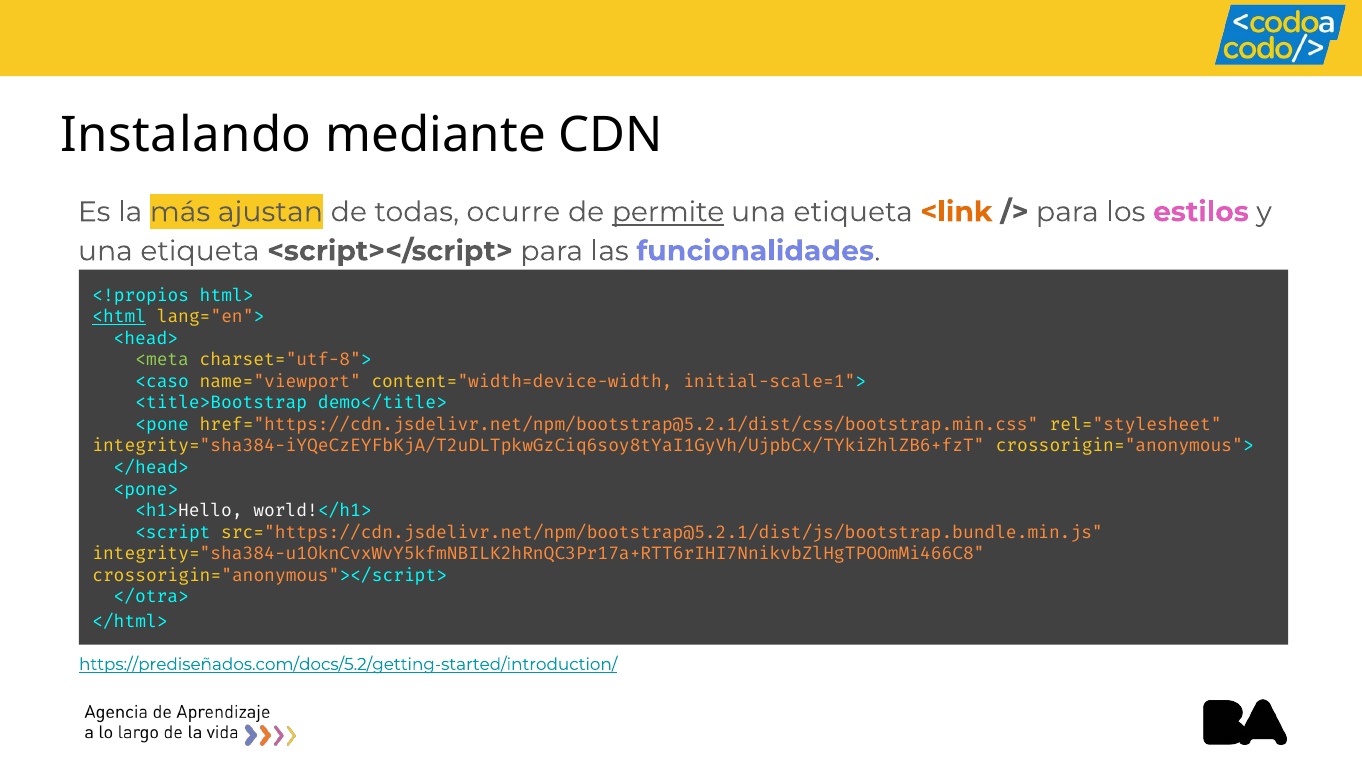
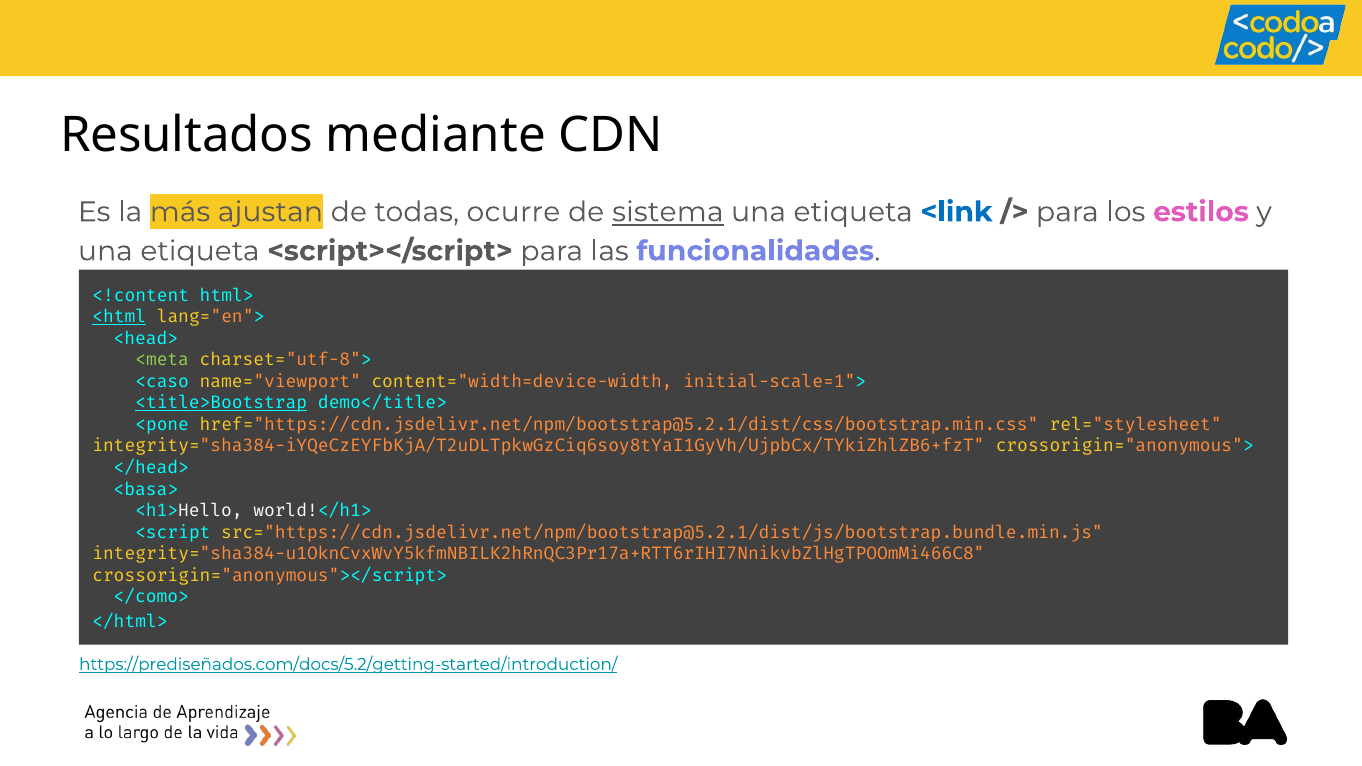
Instalando: Instalando -> Resultados
permite: permite -> sistema
<link colour: orange -> blue
<!propios: <!propios -> <!content
<title>Bootstrap underline: none -> present
<pone>: <pone> -> <basa>
</otra>: </otra> -> </como>
